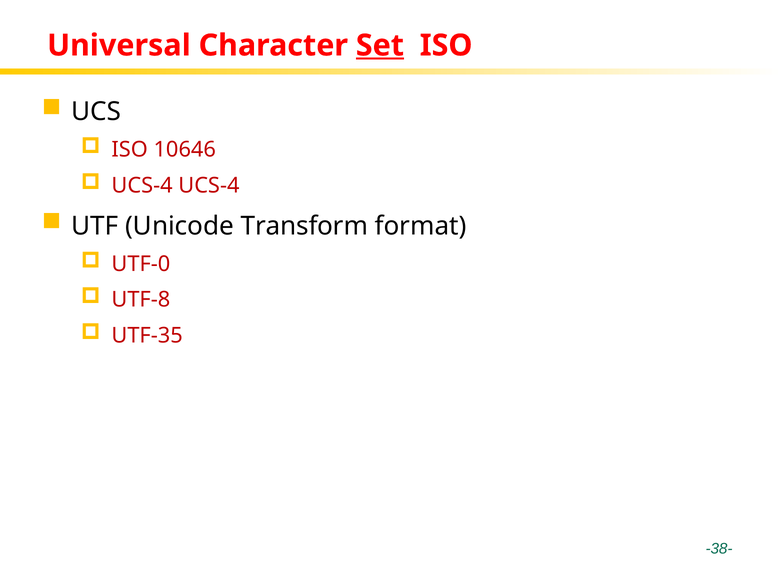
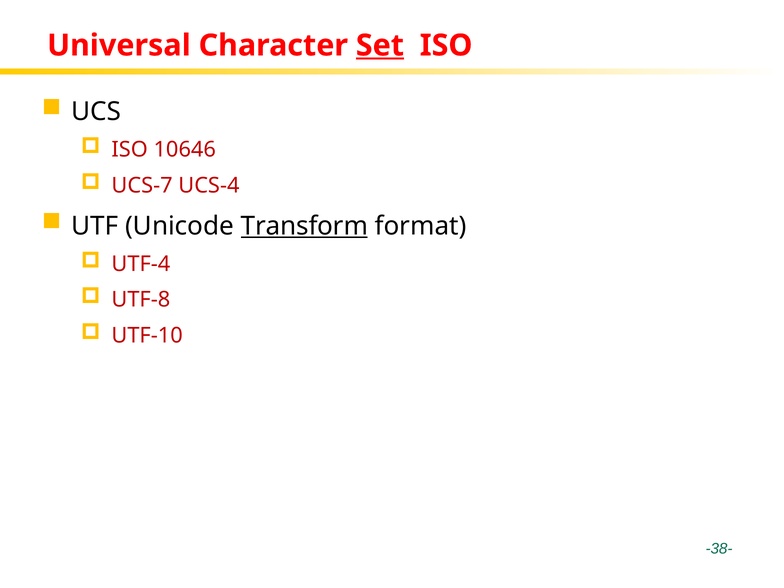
UCS-4 at (142, 186): UCS-4 -> UCS-7
Transform underline: none -> present
UTF-0: UTF-0 -> UTF-4
UTF-35: UTF-35 -> UTF-10
